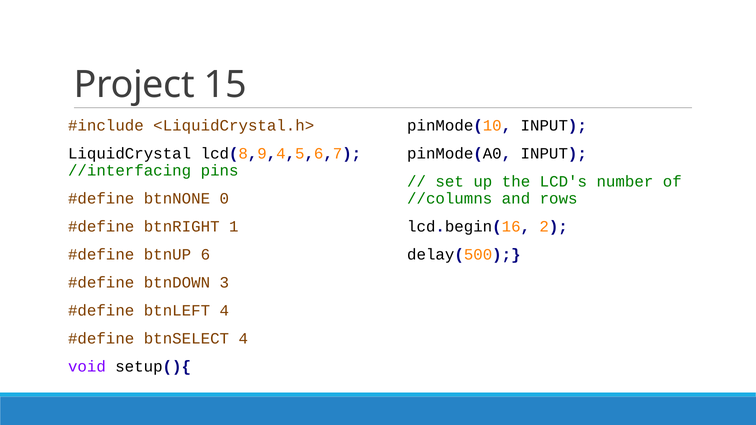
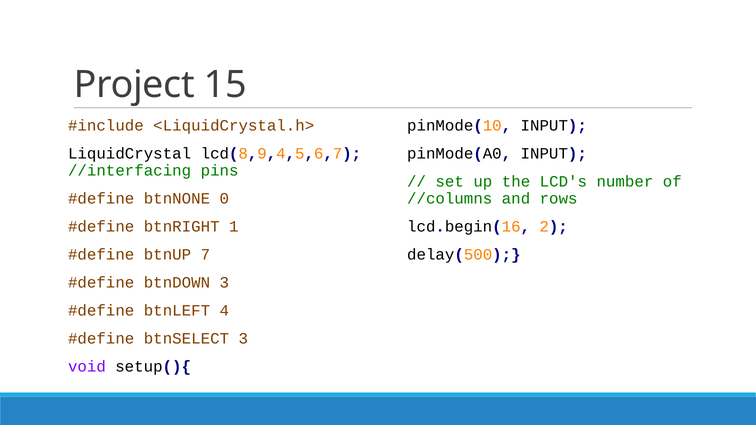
6: 6 -> 7
btnSELECT 4: 4 -> 3
